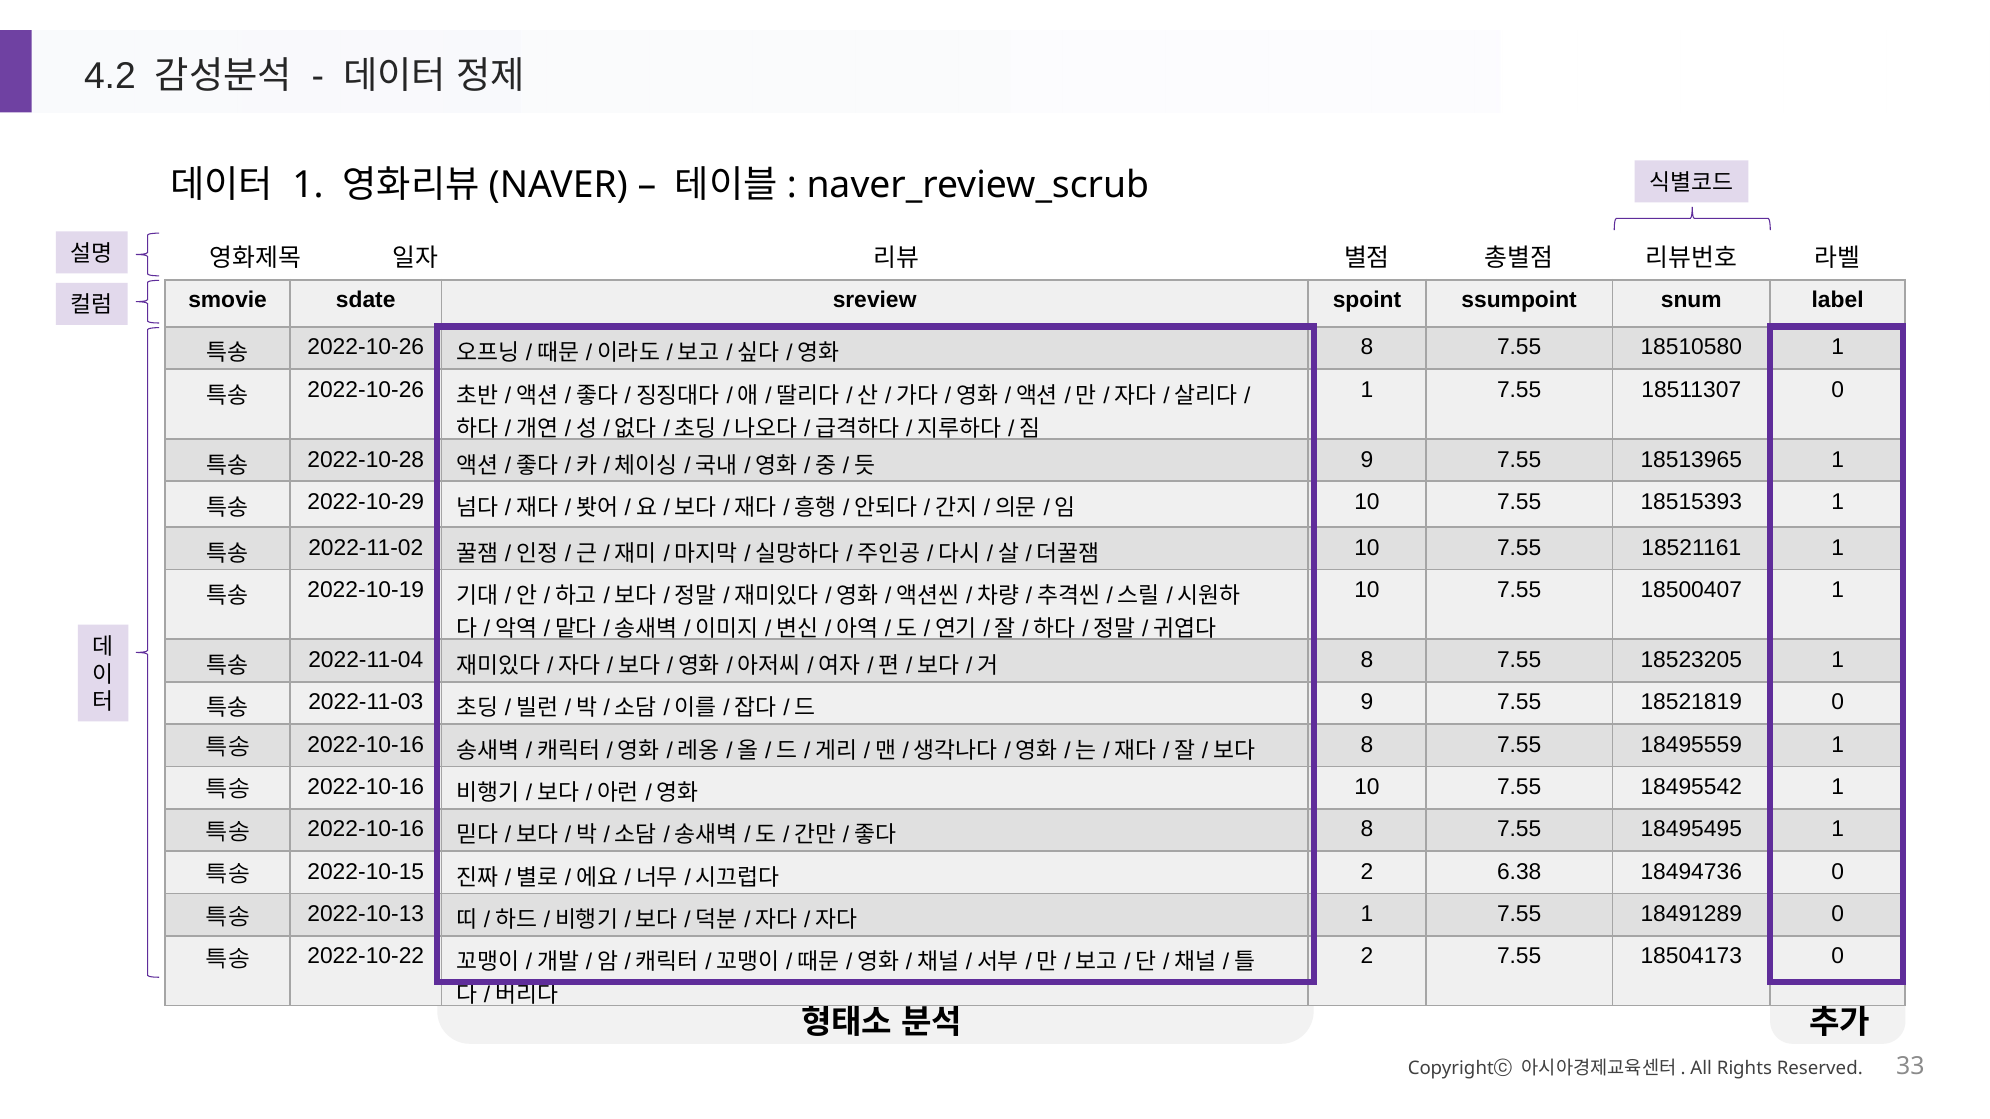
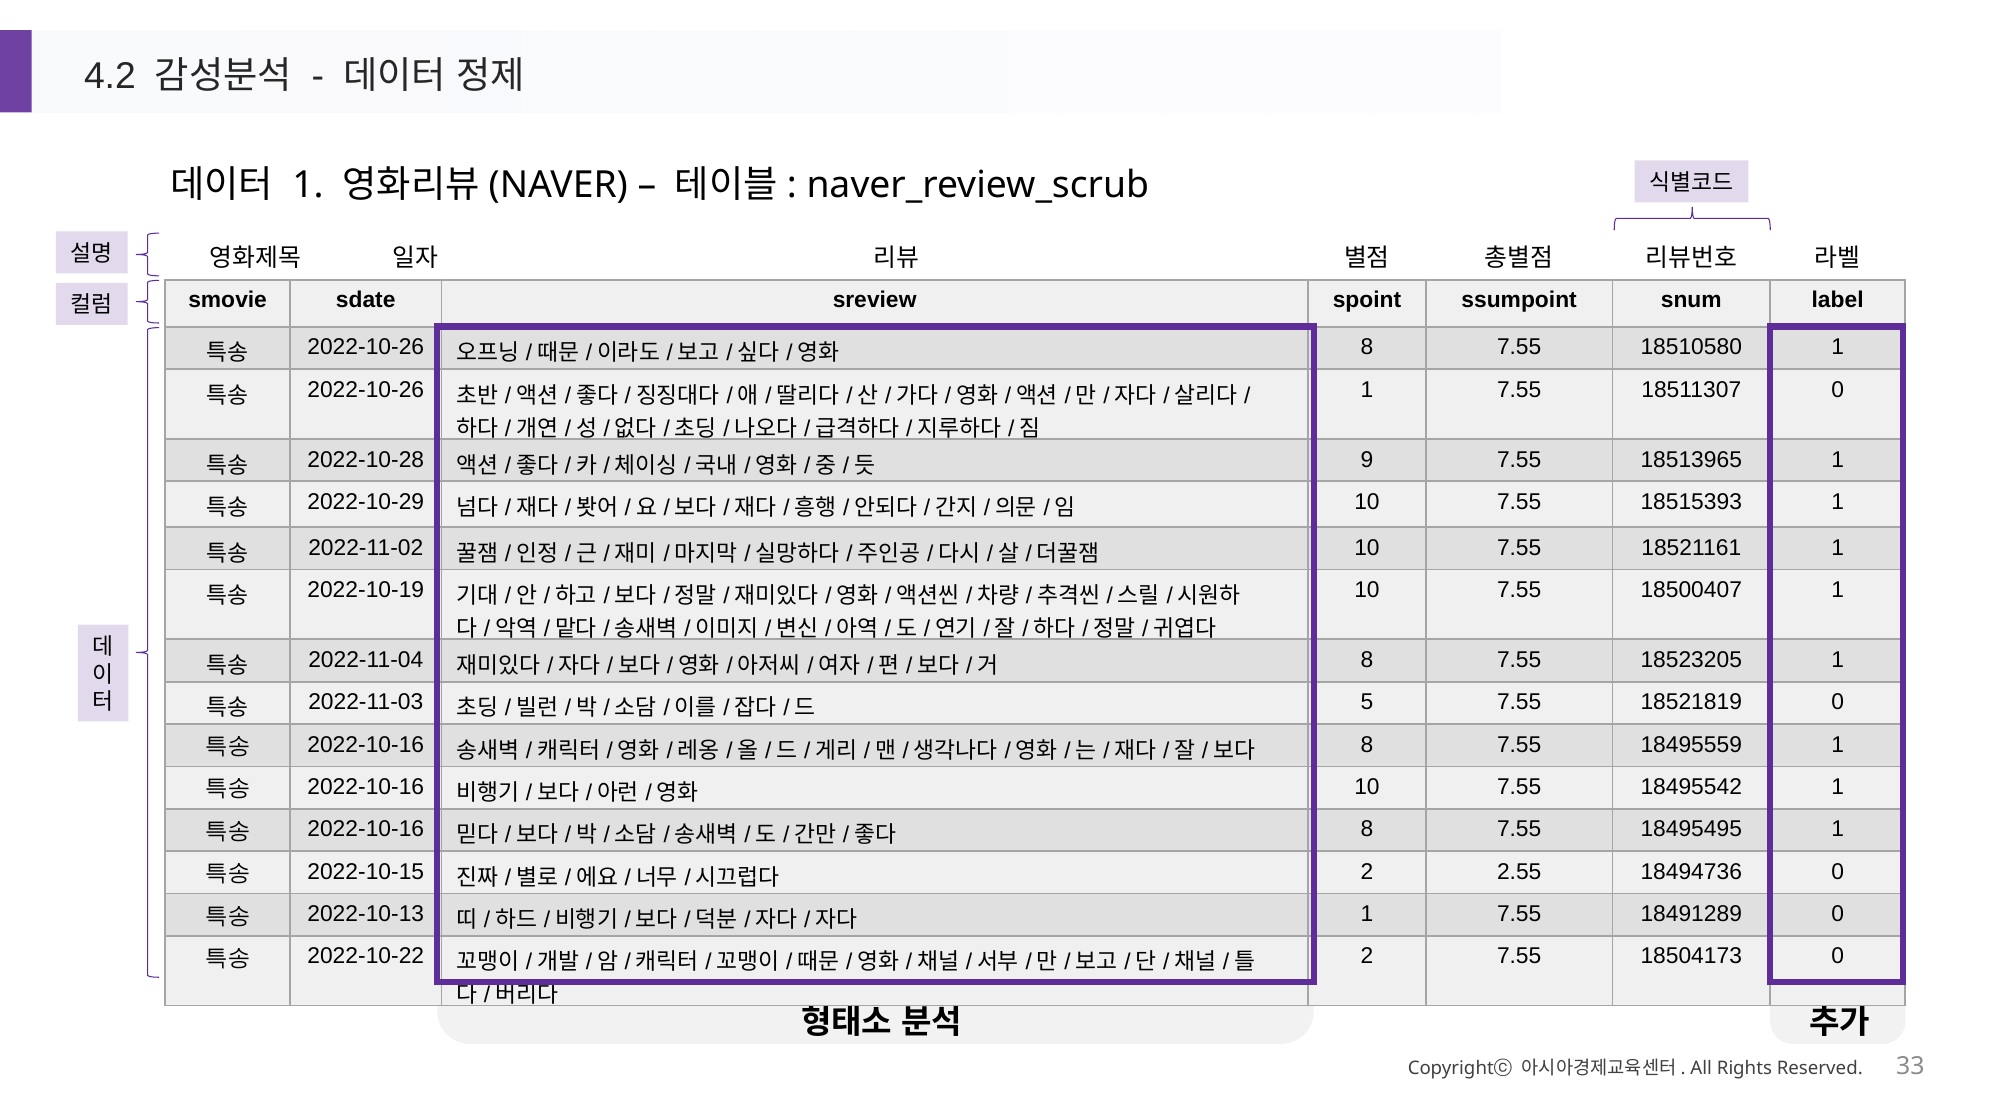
9 at (1367, 702): 9 -> 5
6.38: 6.38 -> 2.55
